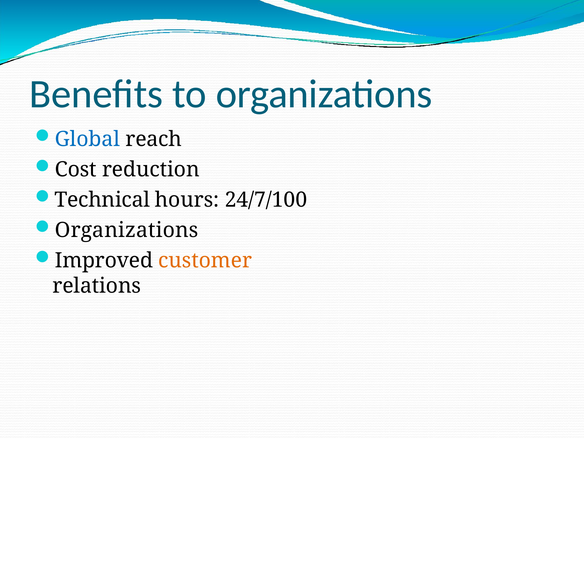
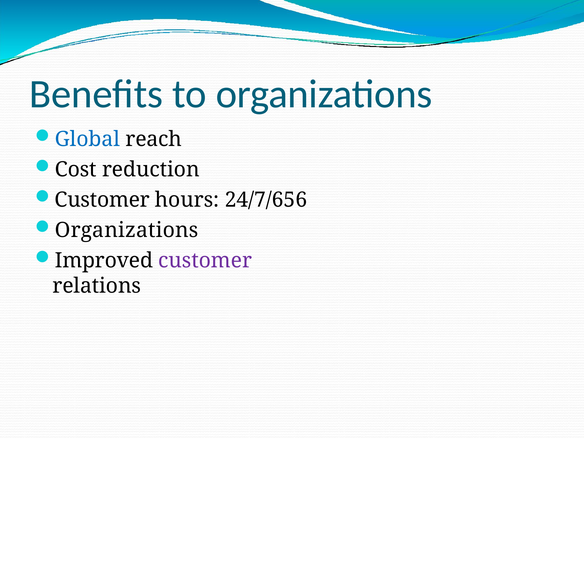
Technical at (102, 200): Technical -> Customer
24/7/100: 24/7/100 -> 24/7/656
customer at (205, 261) colour: orange -> purple
